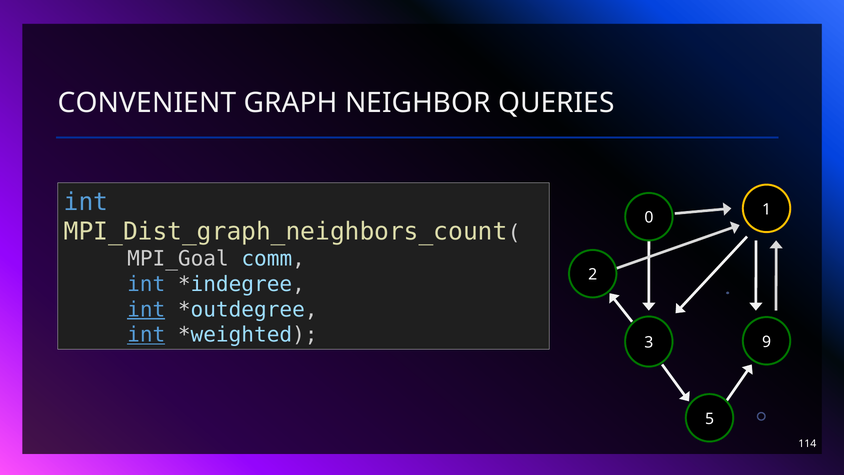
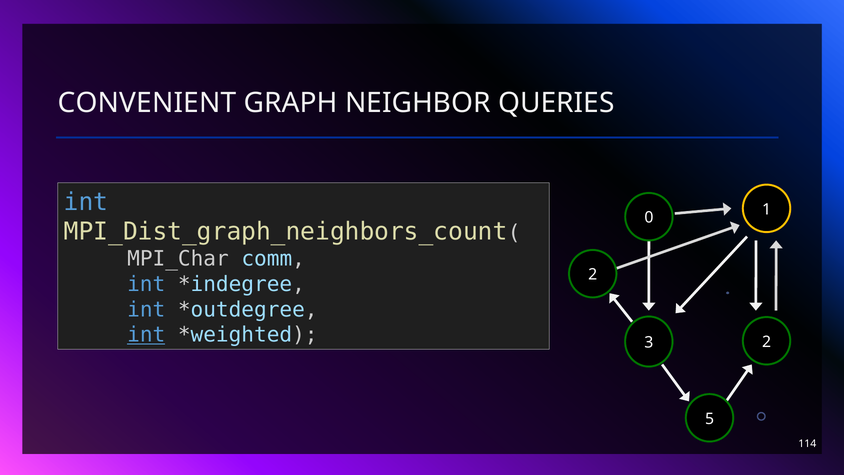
MPI_Goal: MPI_Goal -> MPI_Char
int at (146, 309) underline: present -> none
3 9: 9 -> 2
